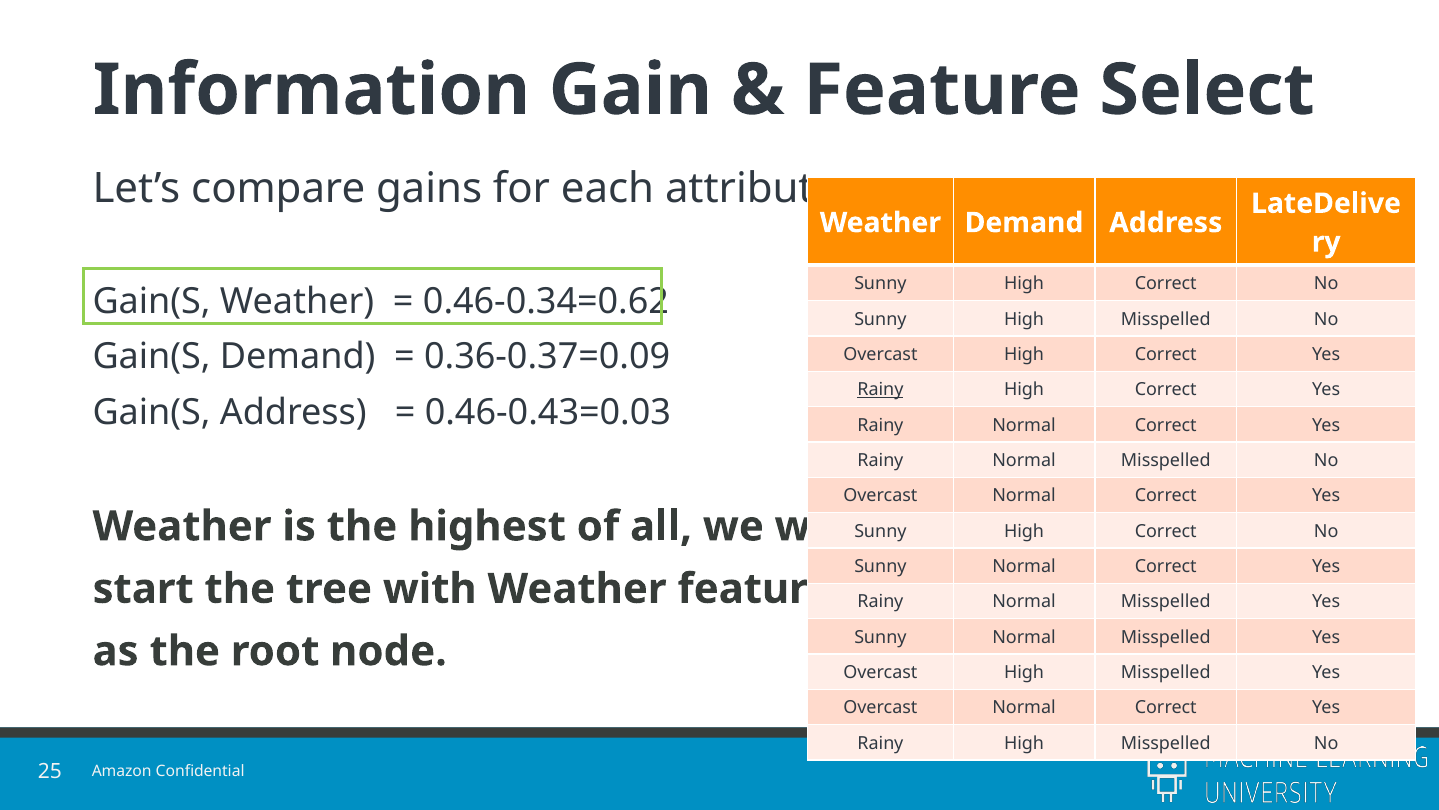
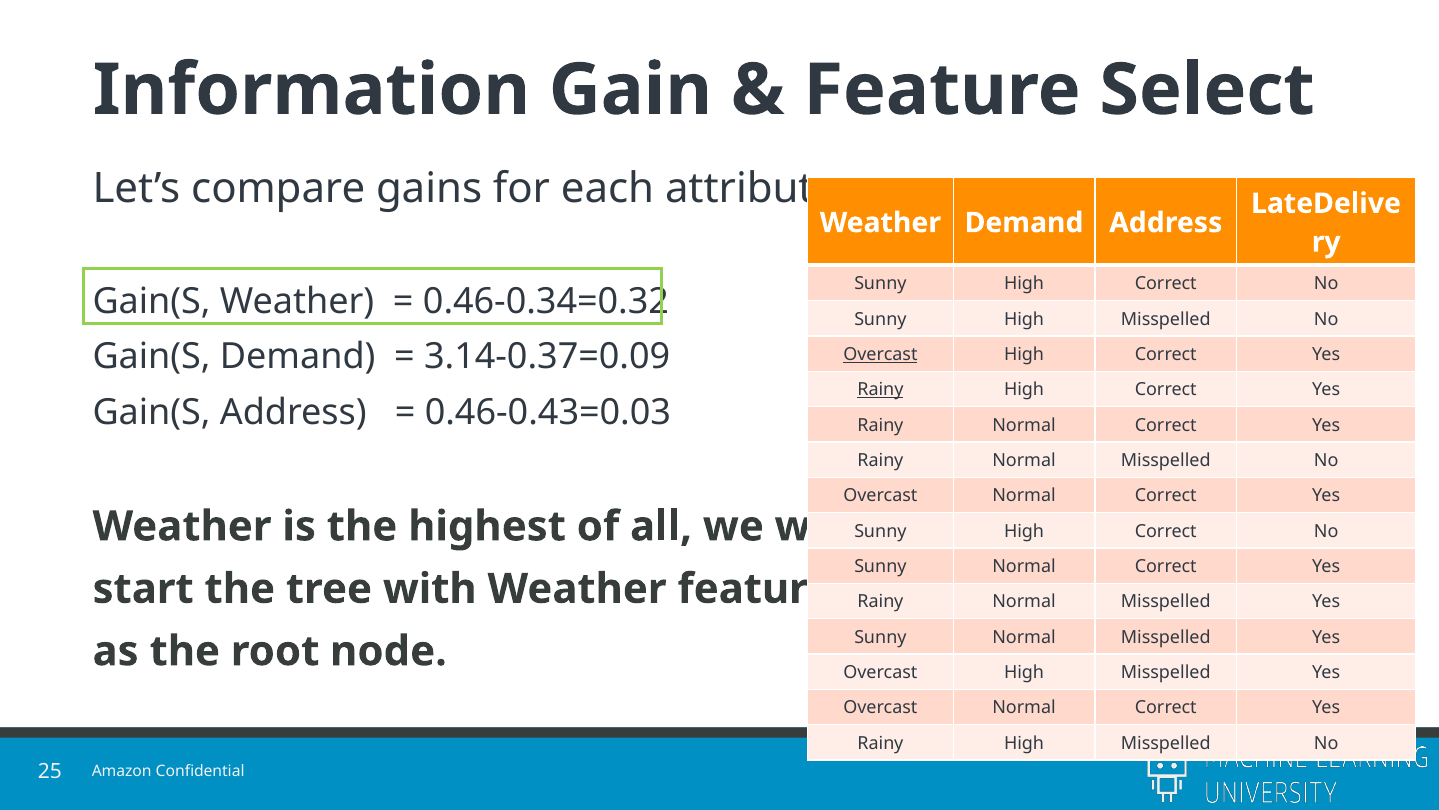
0.46-0.34=0.62: 0.46-0.34=0.62 -> 0.46-0.34=0.32
0.36-0.37=0.09: 0.36-0.37=0.09 -> 3.14-0.37=0.09
Overcast at (880, 355) underline: none -> present
